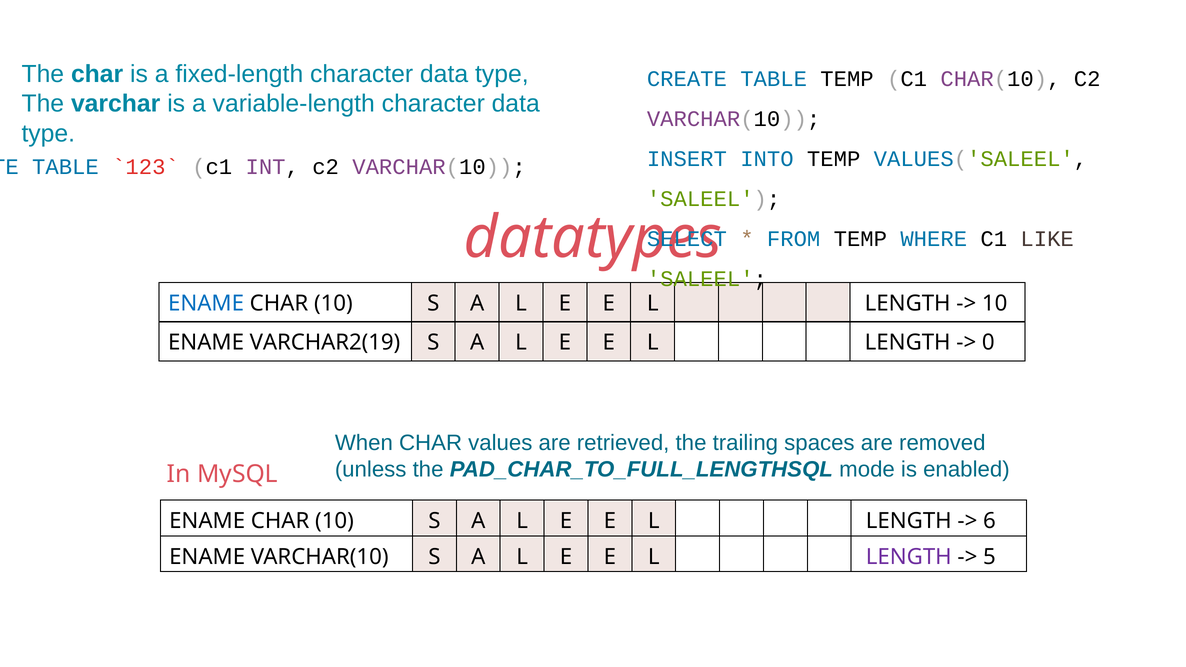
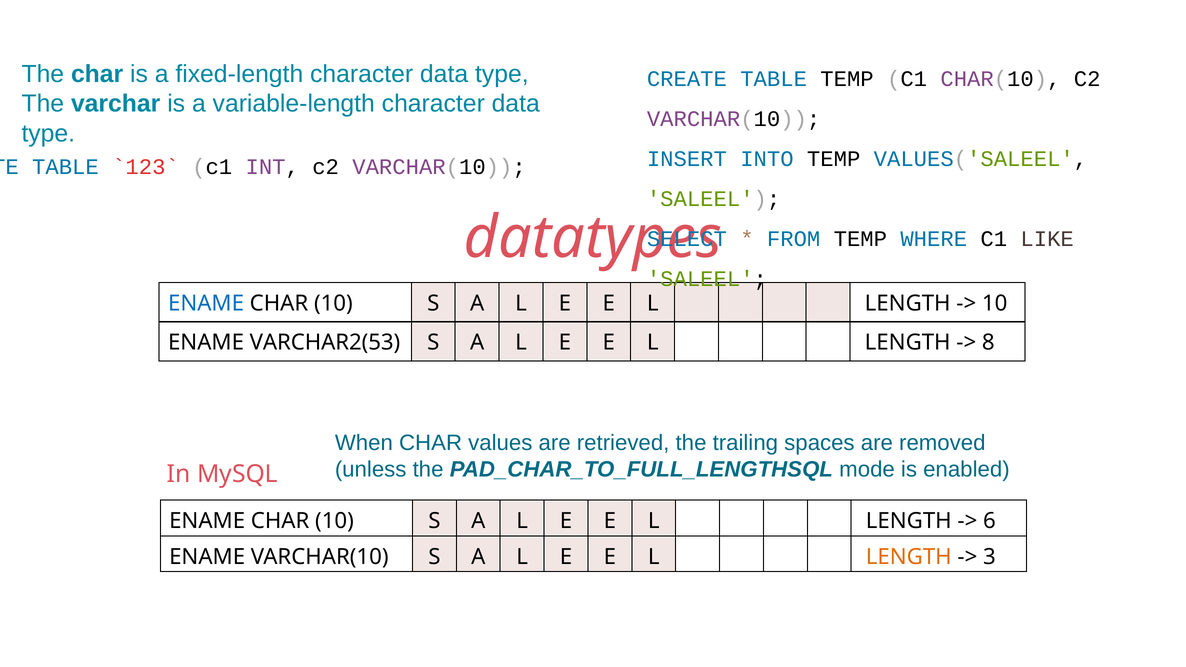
VARCHAR2(19: VARCHAR2(19 -> VARCHAR2(53
0: 0 -> 8
LENGTH at (909, 557) colour: purple -> orange
5: 5 -> 3
